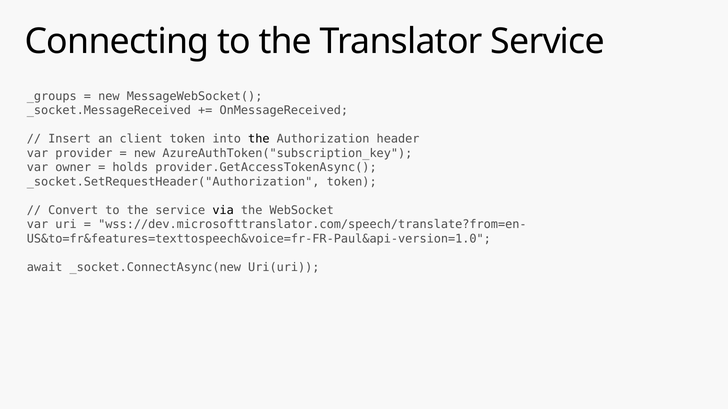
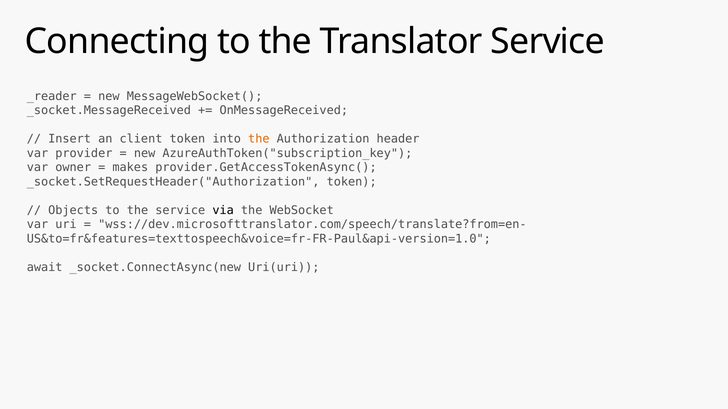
_groups: _groups -> _reader
the at (259, 139) colour: black -> orange
holds: holds -> makes
Convert: Convert -> Objects
